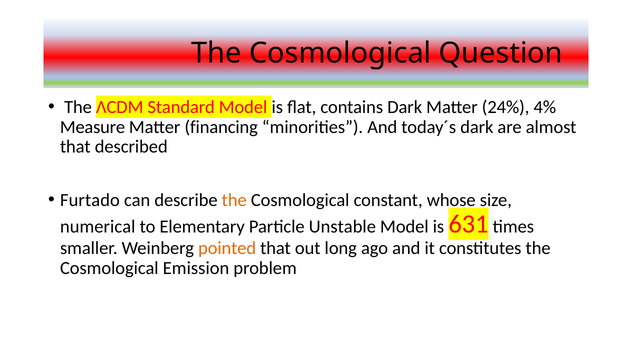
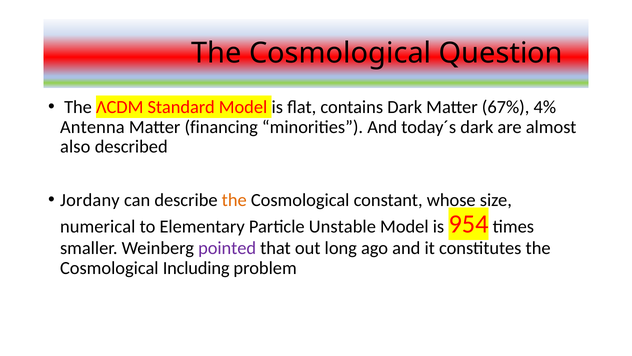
24%: 24% -> 67%
Measure: Measure -> Antenna
that at (75, 147): that -> also
Furtado: Furtado -> Jordany
631: 631 -> 954
pointed colour: orange -> purple
Emission: Emission -> Including
